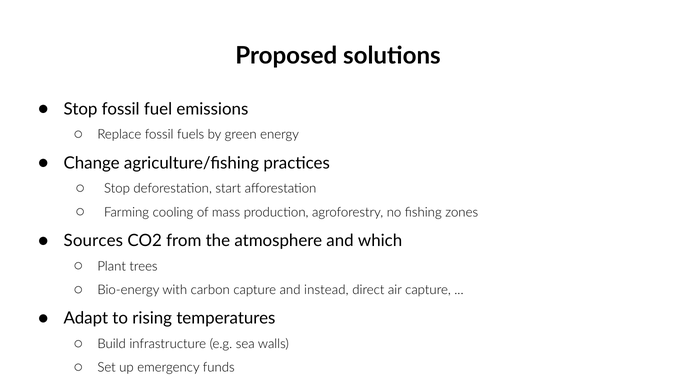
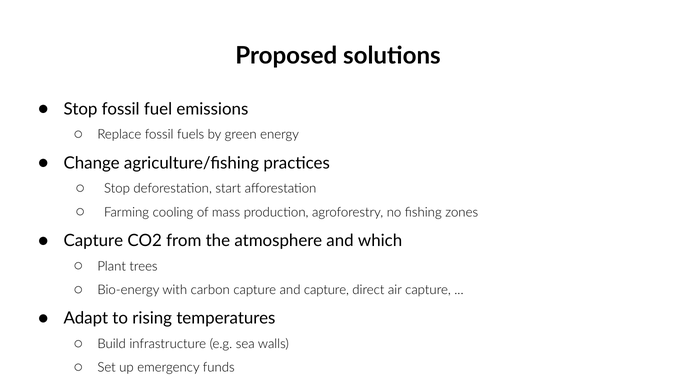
Sources at (93, 241): Sources -> Capture
and instead: instead -> capture
